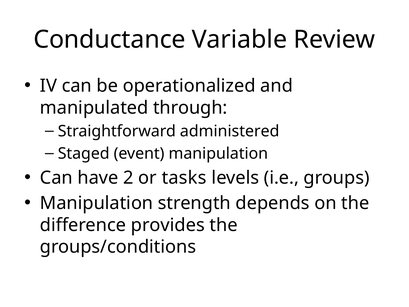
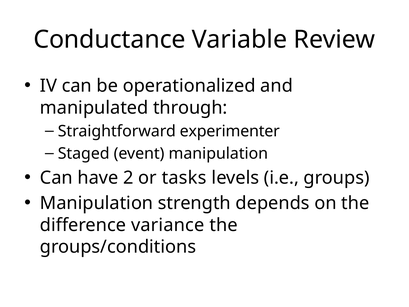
administered: administered -> experimenter
provides: provides -> variance
